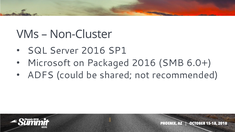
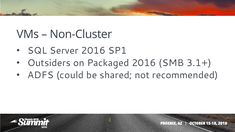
Microsoft: Microsoft -> Outsiders
6.0+: 6.0+ -> 3.1+
